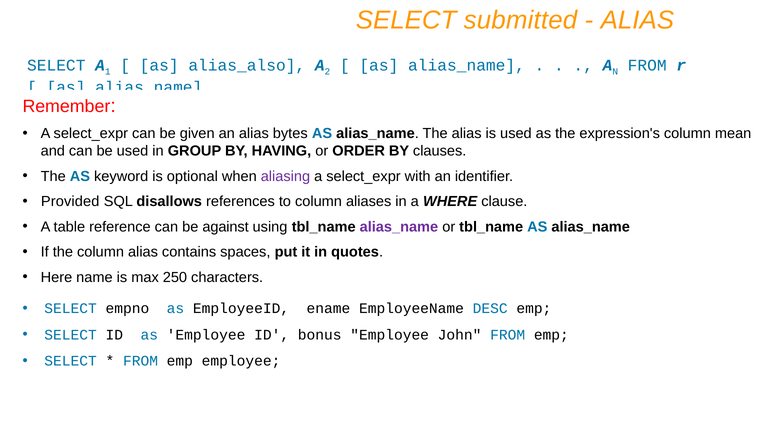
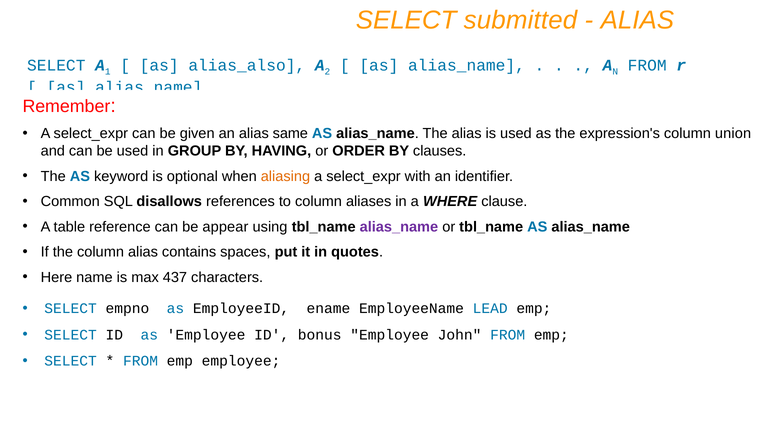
bytes: bytes -> same
mean: mean -> union
aliasing colour: purple -> orange
Provided: Provided -> Common
against: against -> appear
250: 250 -> 437
DESC: DESC -> LEAD
